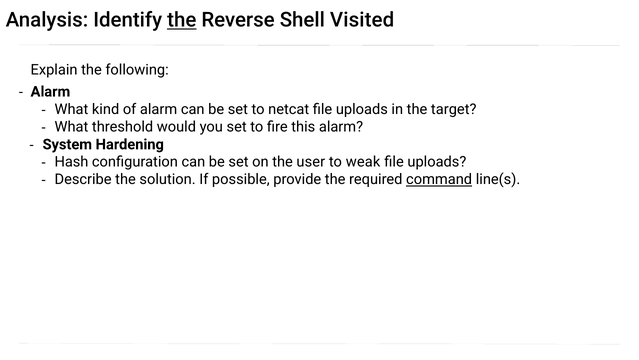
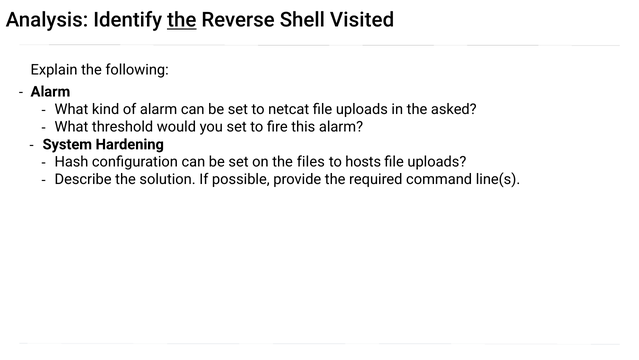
target: target -> asked
user: user -> files
weak: weak -> hosts
command underline: present -> none
